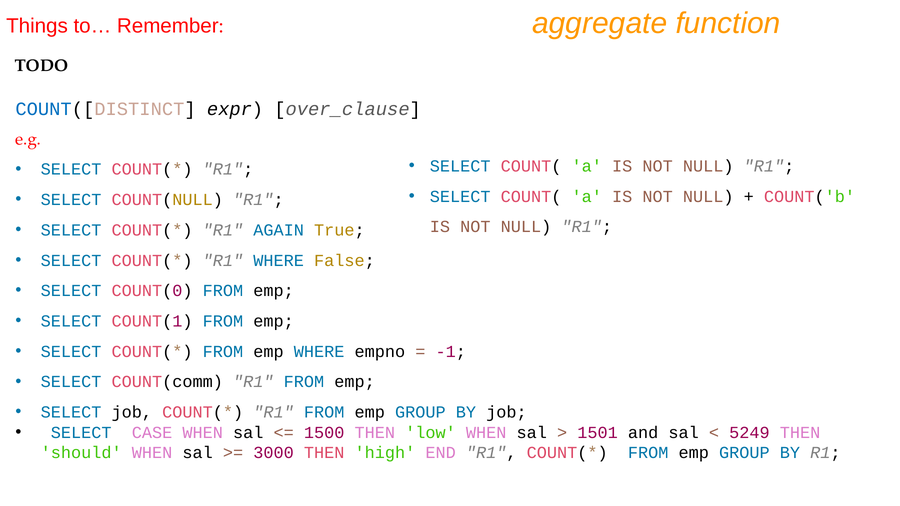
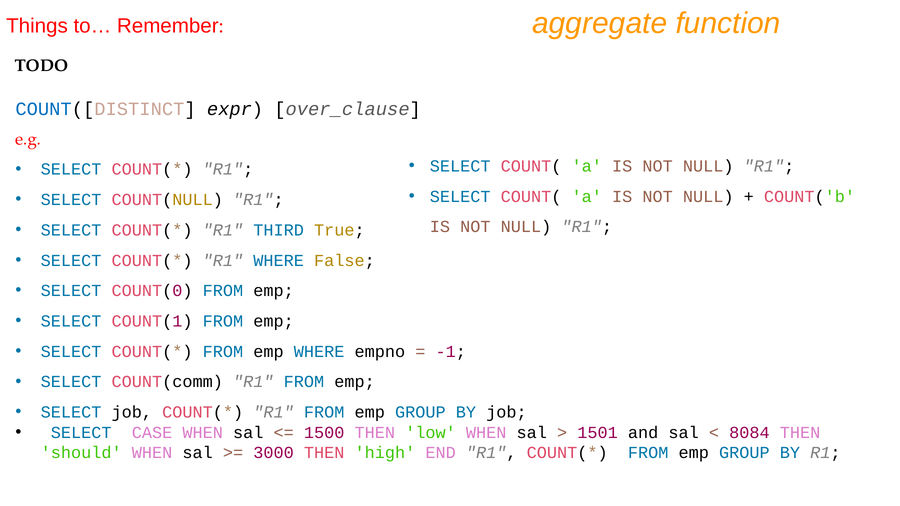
AGAIN: AGAIN -> THIRD
5249: 5249 -> 8084
